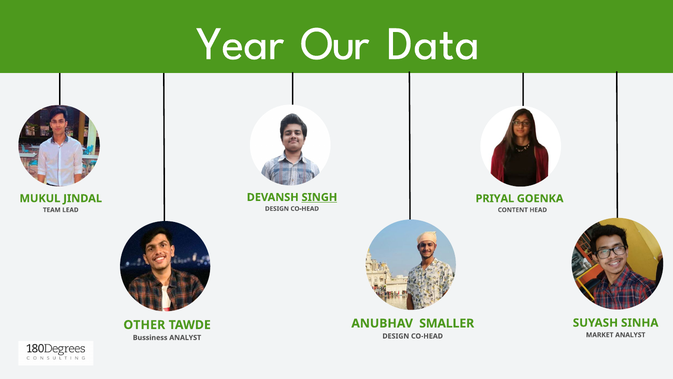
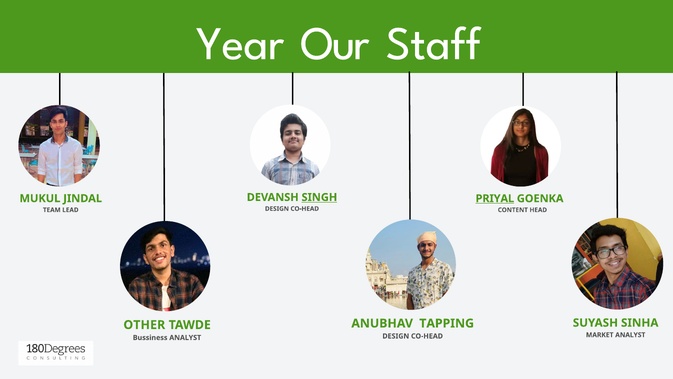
Data: Data -> Staff
PRIYAL underline: none -> present
SMALLER: SMALLER -> TAPPING
